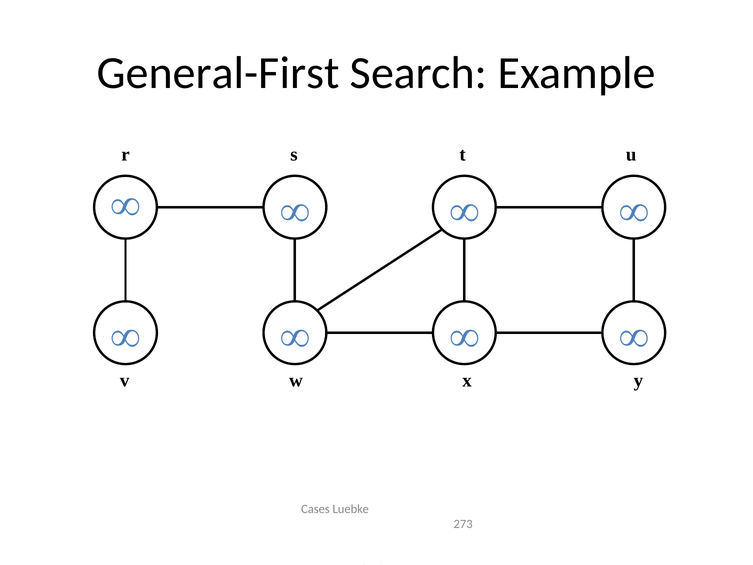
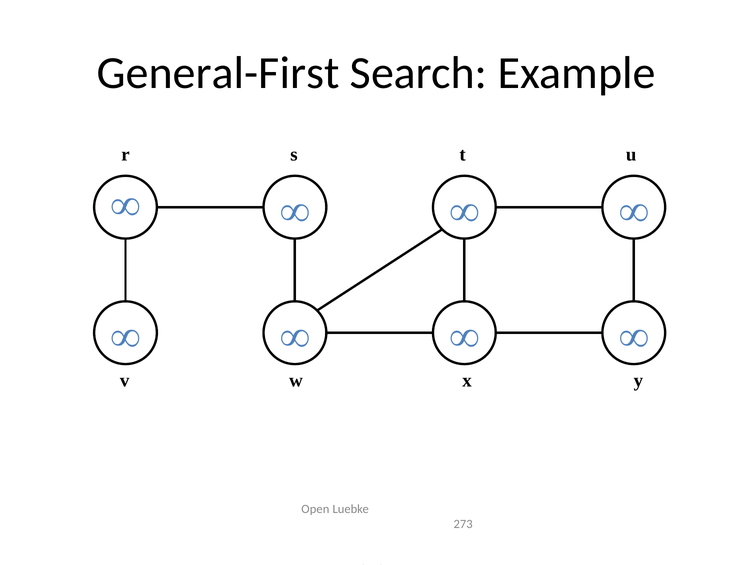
Cases: Cases -> Open
